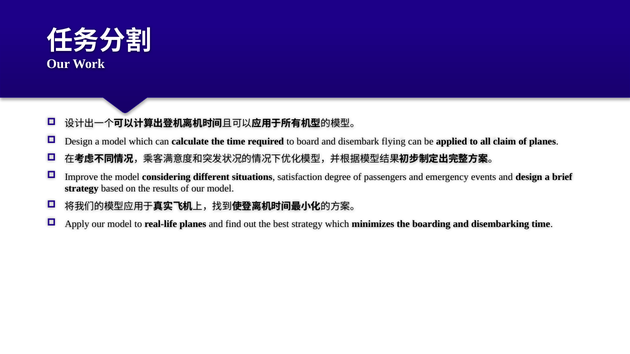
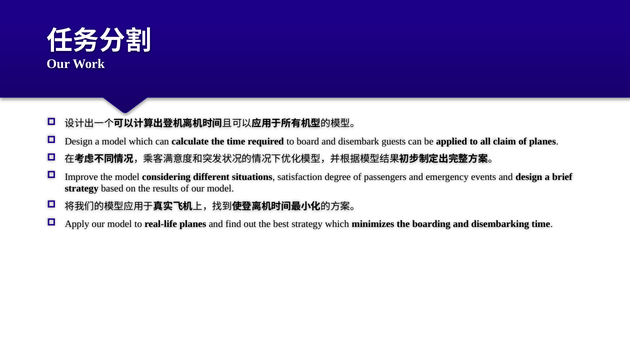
flying: flying -> guests
